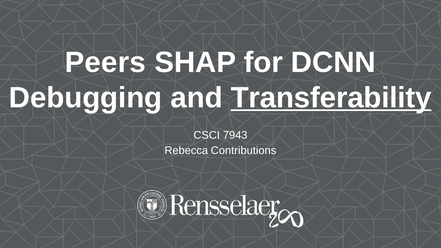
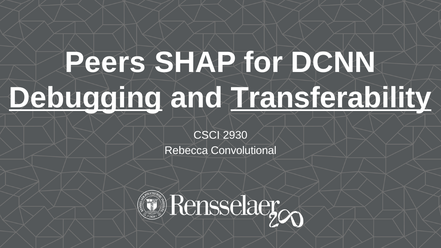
Debugging underline: none -> present
7943: 7943 -> 2930
Contributions: Contributions -> Convolutional
